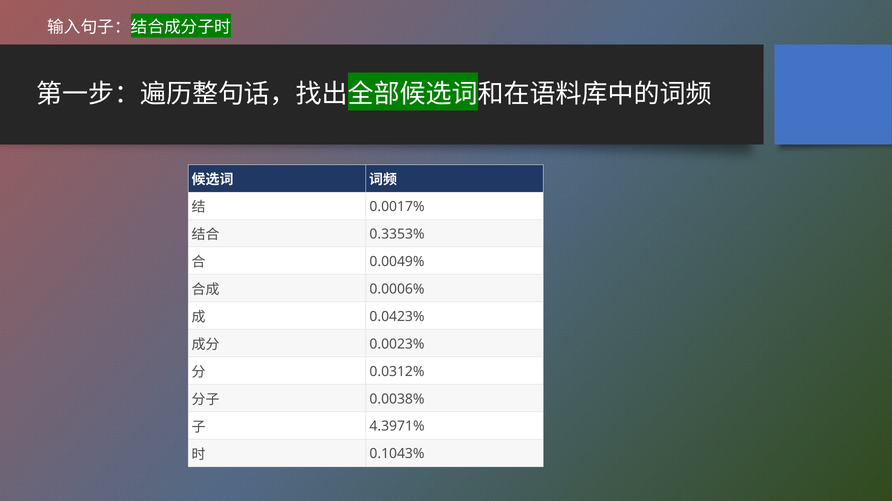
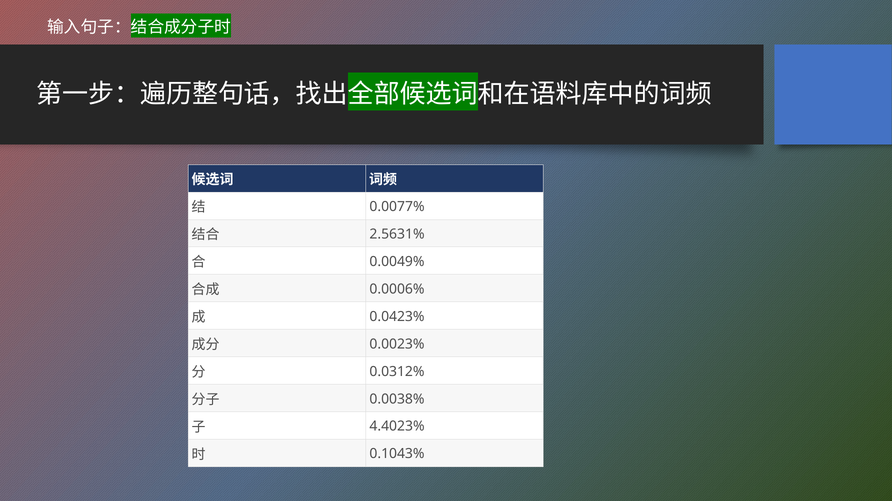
0.0017%: 0.0017% -> 0.0077%
0.3353%: 0.3353% -> 2.5631%
4.3971%: 4.3971% -> 4.4023%
